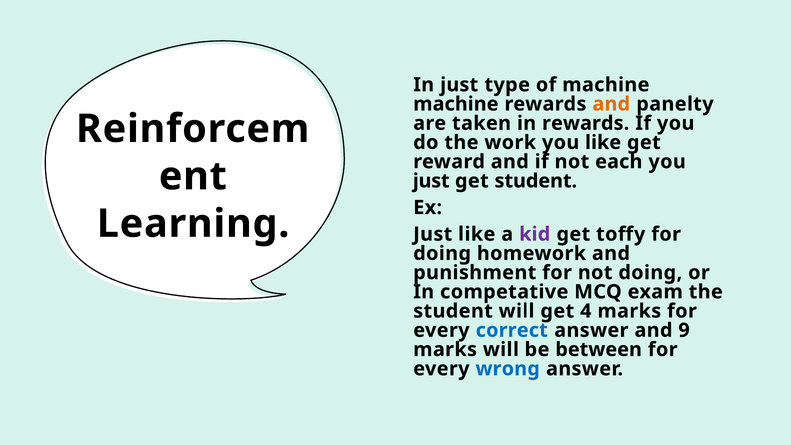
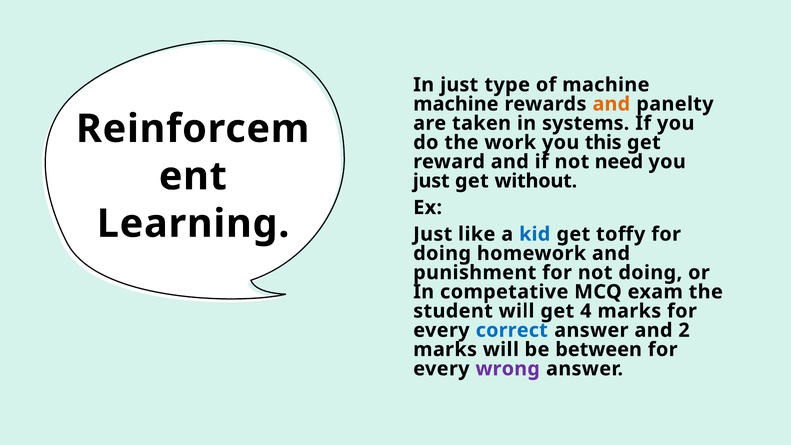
in rewards: rewards -> systems
you like: like -> this
each: each -> need
get student: student -> without
kid colour: purple -> blue
9: 9 -> 2
wrong colour: blue -> purple
